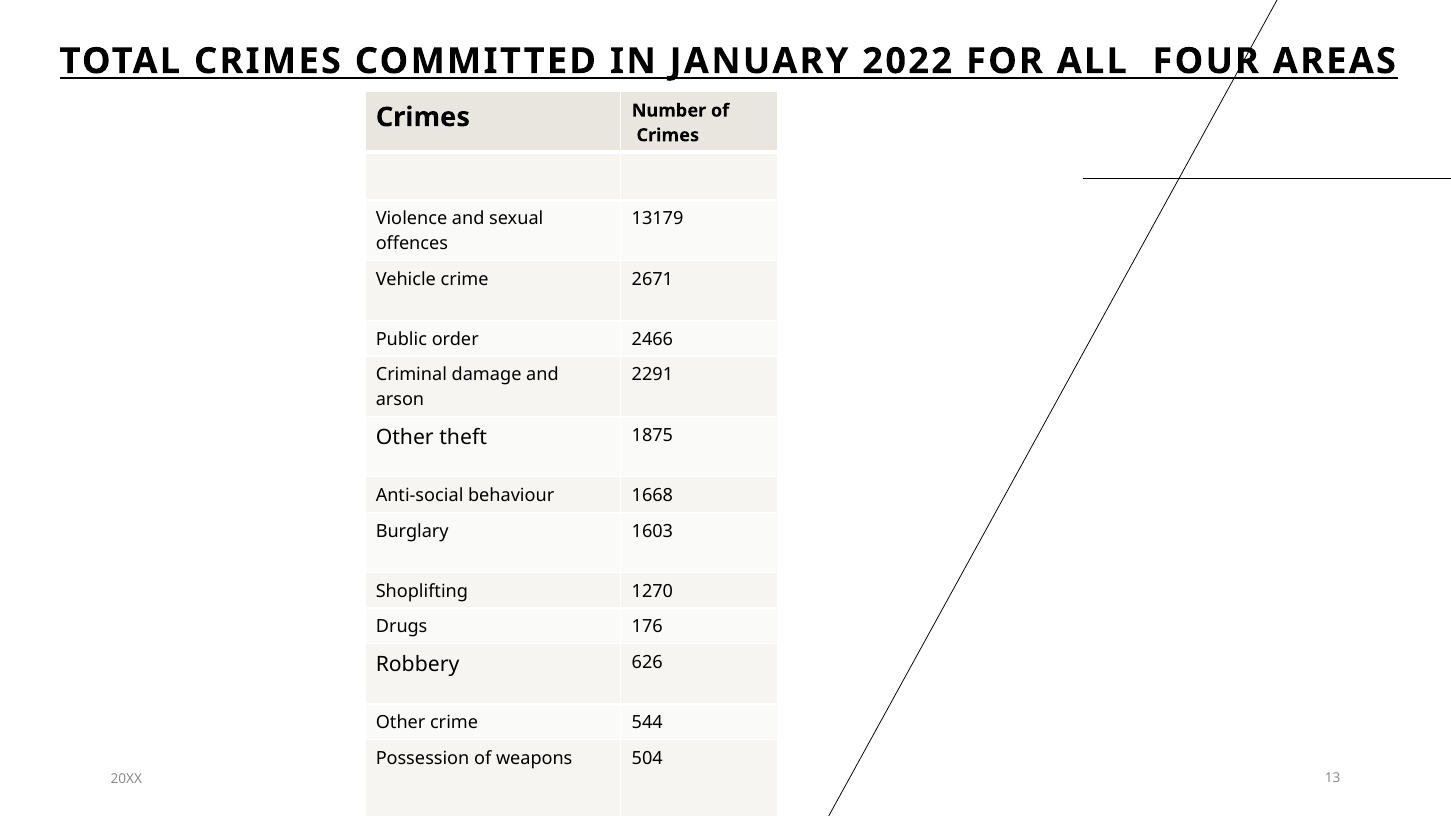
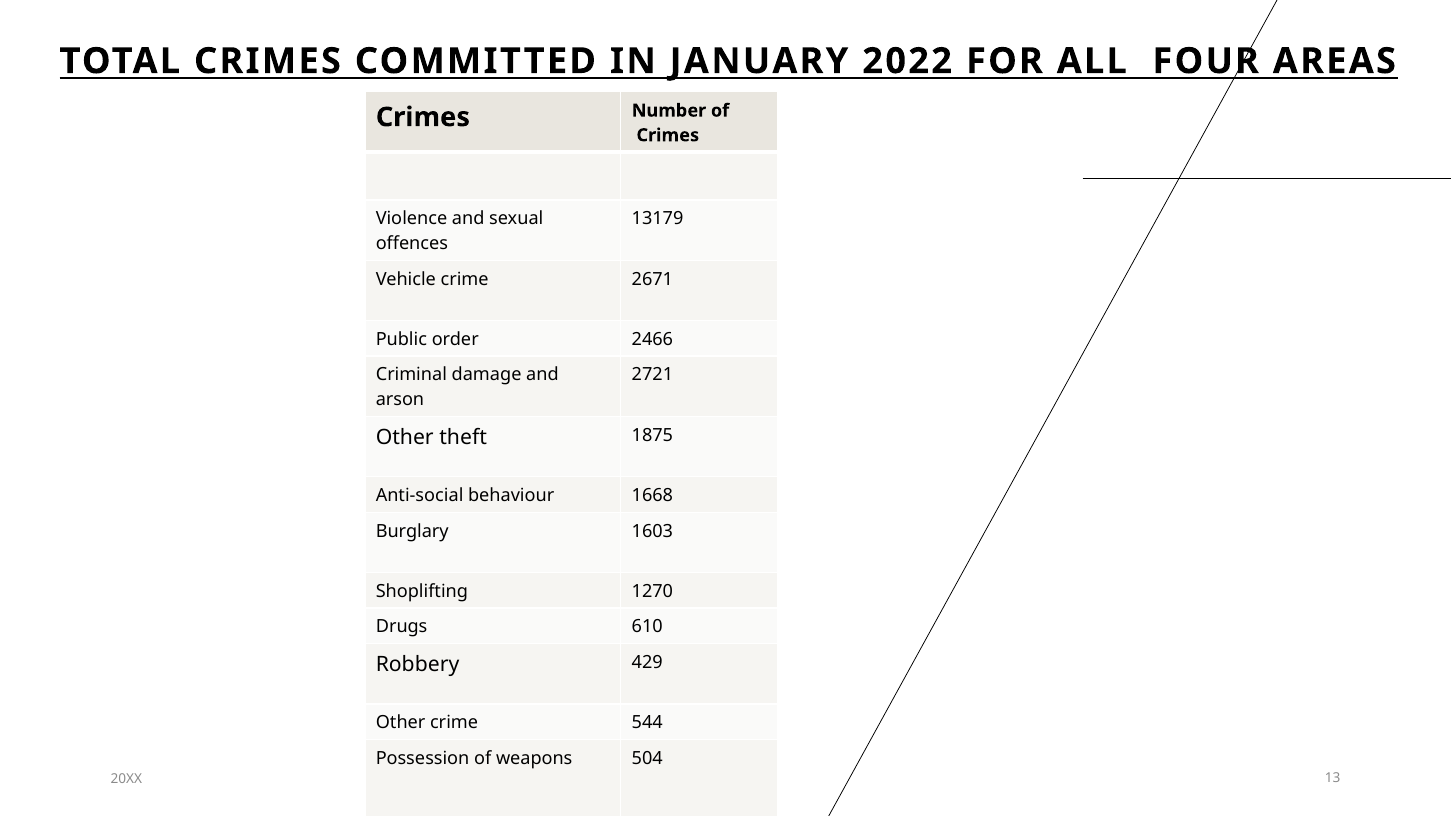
2291: 2291 -> 2721
176: 176 -> 610
626: 626 -> 429
